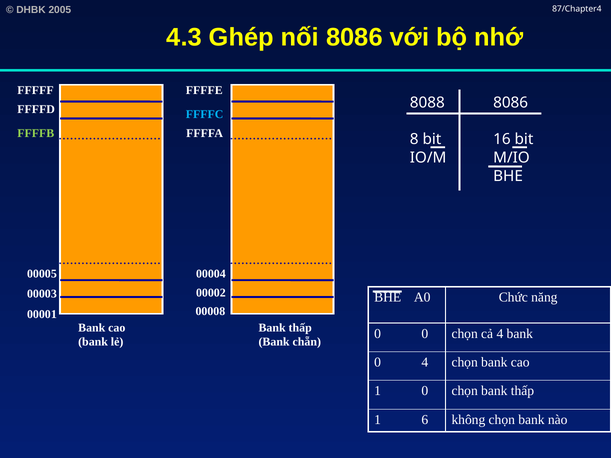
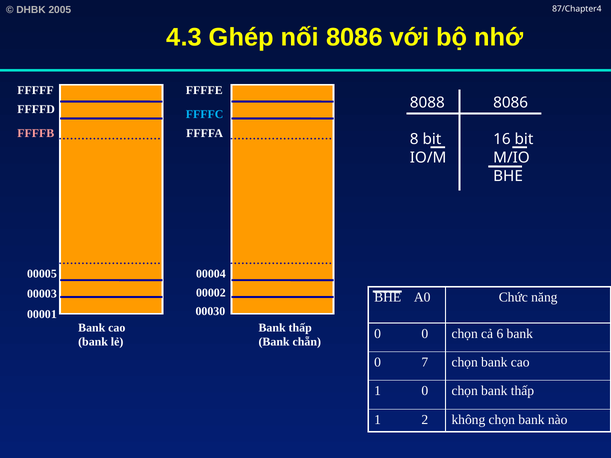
FFFFB colour: light green -> pink
00008: 00008 -> 00030
cả 4: 4 -> 6
0 4: 4 -> 7
6: 6 -> 2
